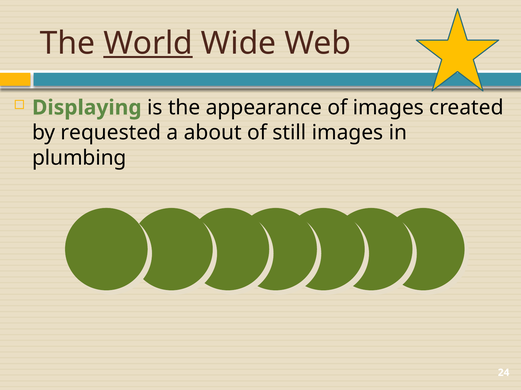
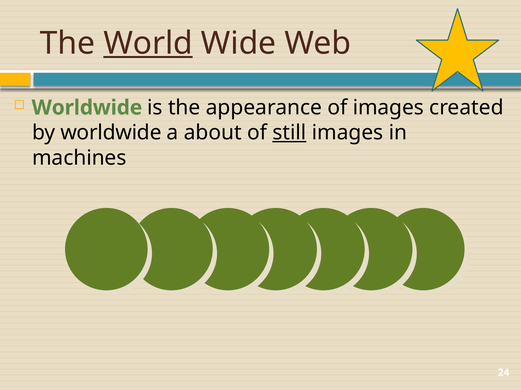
Displaying at (87, 108): Displaying -> Worldwide
by requested: requested -> worldwide
still underline: none -> present
plumbing: plumbing -> machines
